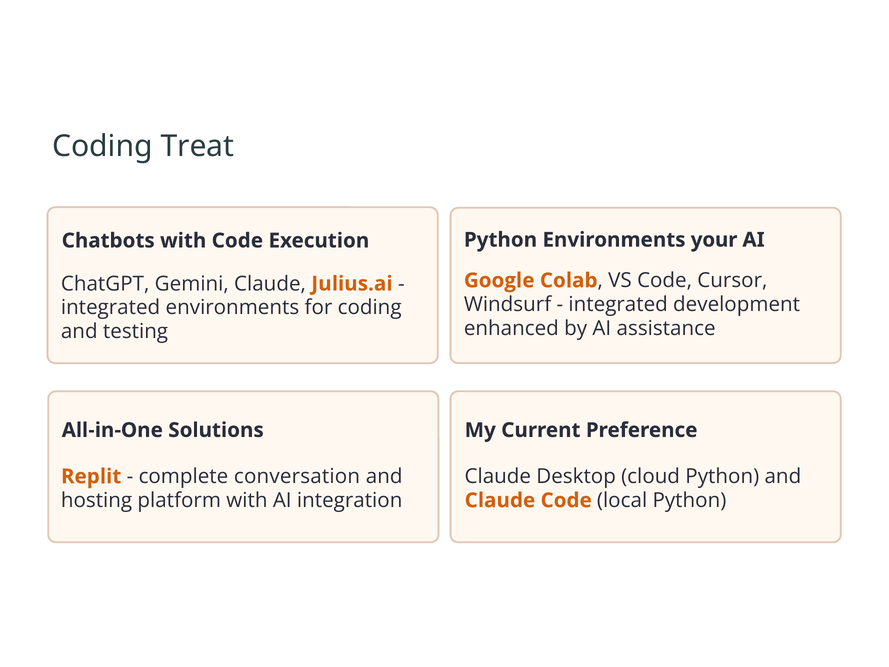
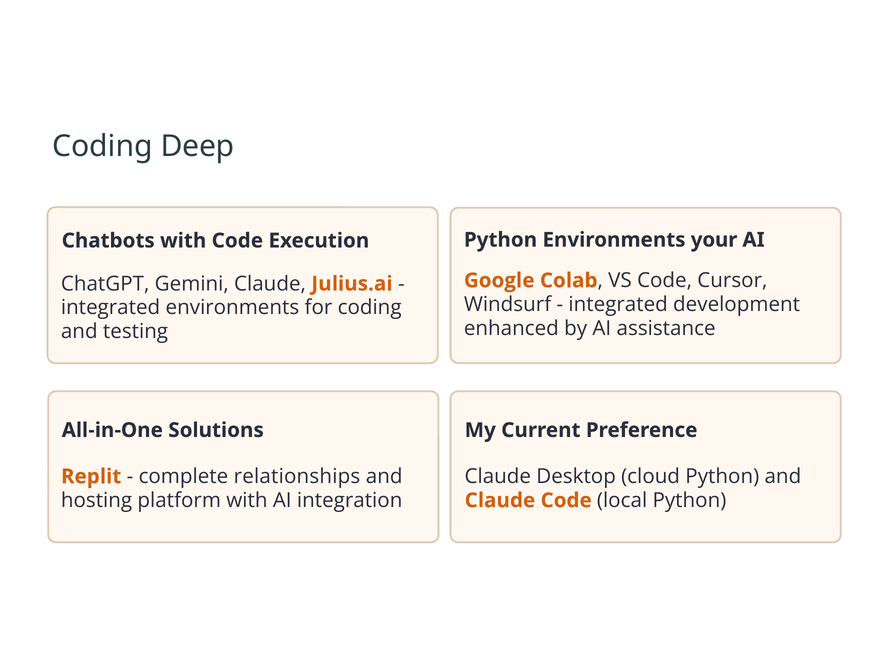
Treat: Treat -> Deep
conversation: conversation -> relationships
